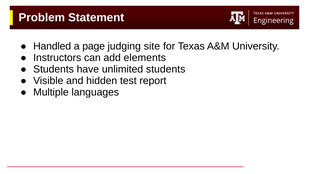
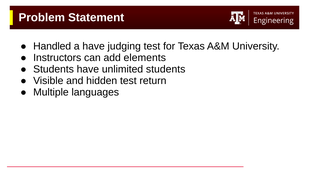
a page: page -> have
judging site: site -> test
report: report -> return
